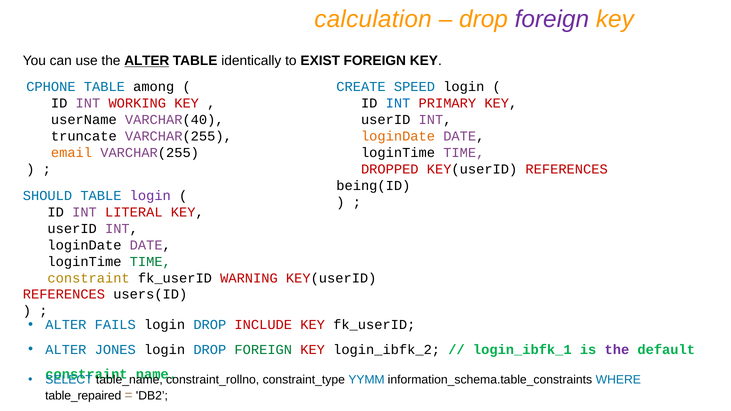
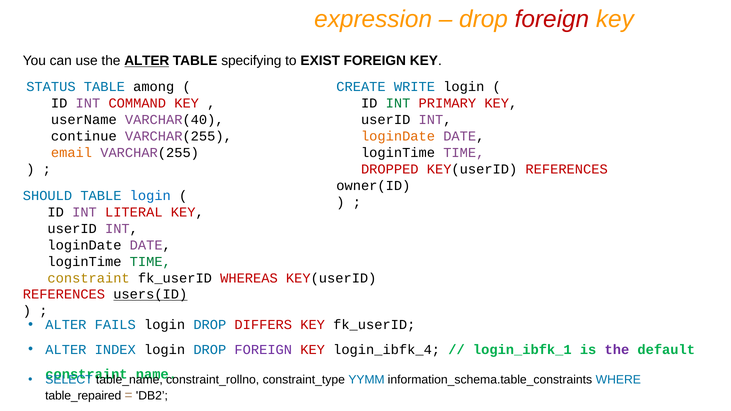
calculation: calculation -> expression
foreign at (552, 19) colour: purple -> red
identically: identically -> specifying
CPHONE: CPHONE -> STATUS
SPEED: SPEED -> WRITE
WORKING: WORKING -> COMMAND
INT at (398, 103) colour: blue -> green
truncate: truncate -> continue
being(ID: being(ID -> owner(ID
login at (150, 196) colour: purple -> blue
WARNING: WARNING -> WHEREAS
users(ID underline: none -> present
INCLUDE: INCLUDE -> DIFFERS
JONES: JONES -> INDEX
FOREIGN at (263, 350) colour: green -> purple
login_ibfk_2: login_ibfk_2 -> login_ibfk_4
